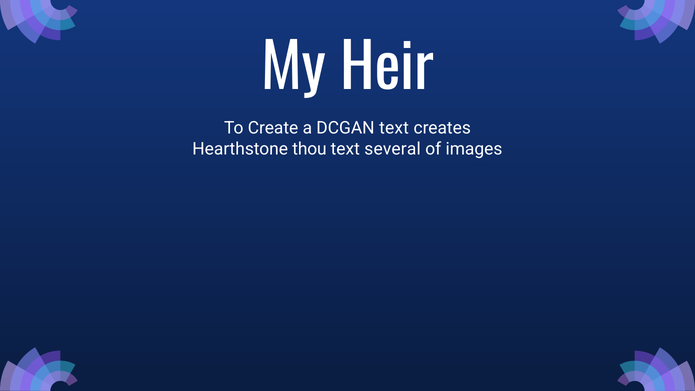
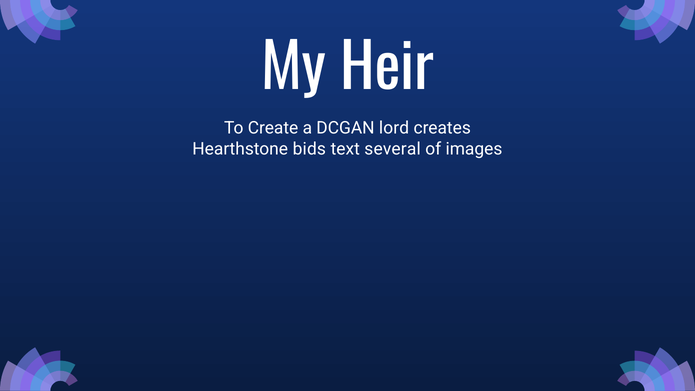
DCGAN text: text -> lord
thou: thou -> bids
